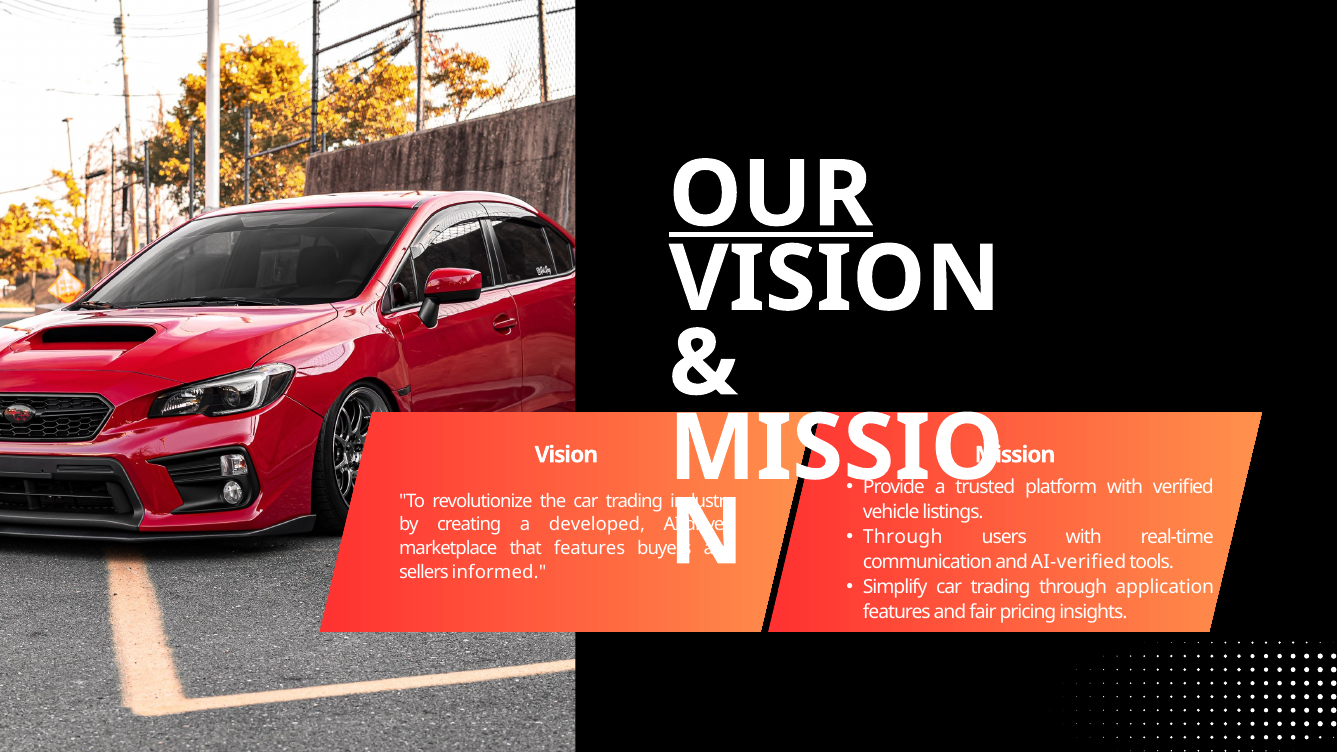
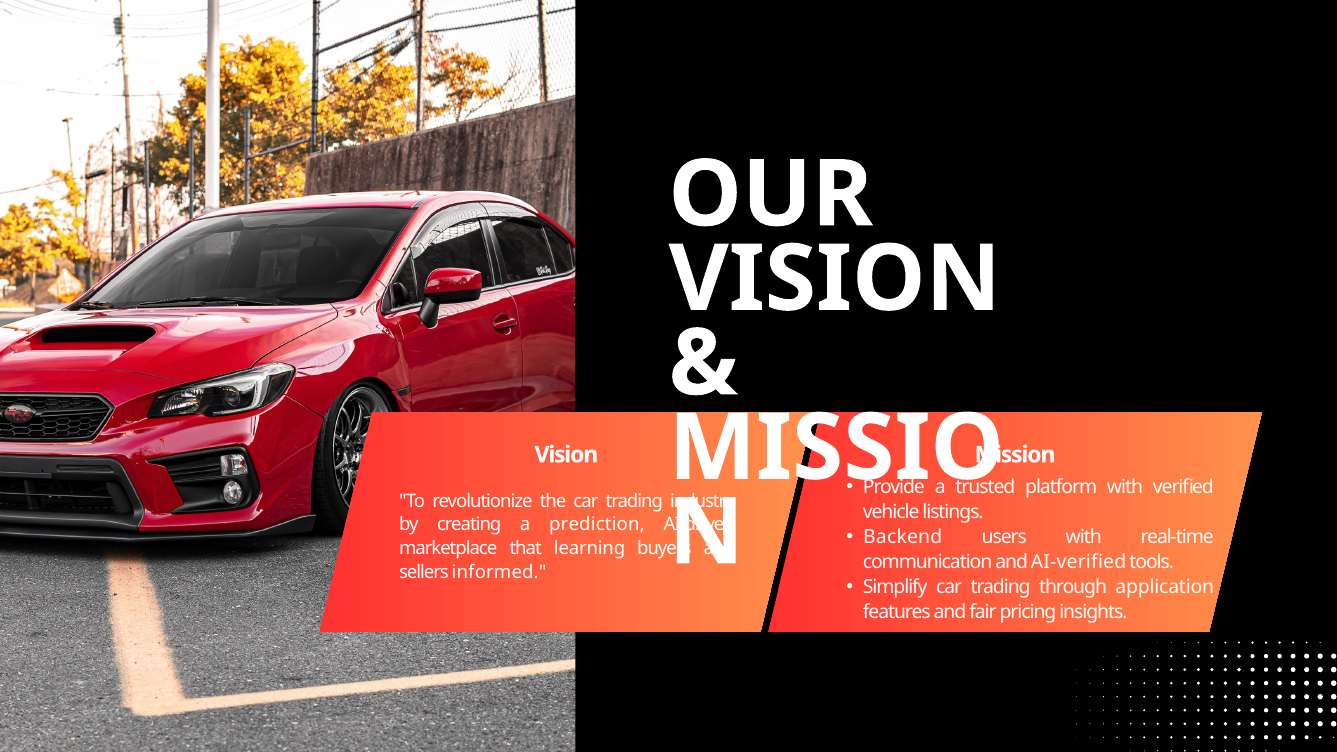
OUR underline: present -> none
developed: developed -> prediction
Through at (903, 537): Through -> Backend
that features: features -> learning
